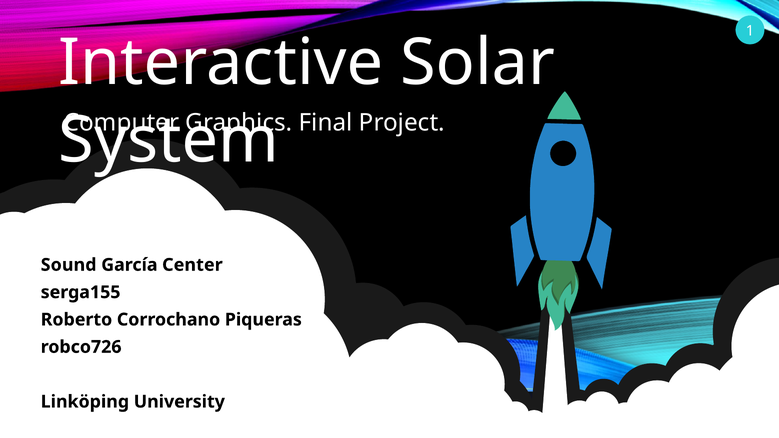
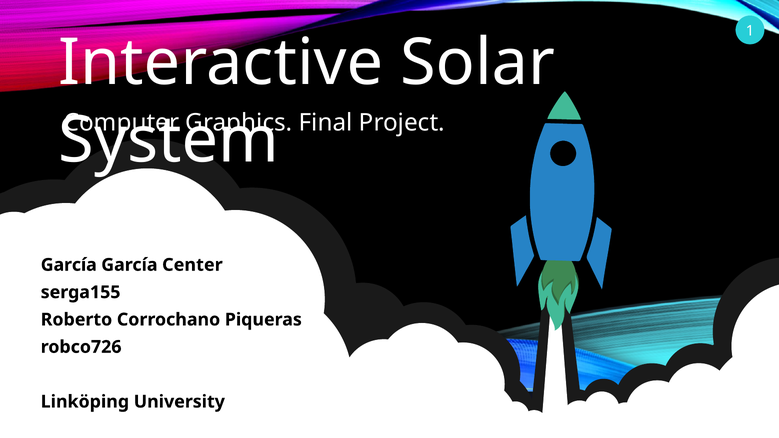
Sound at (69, 265): Sound -> García
